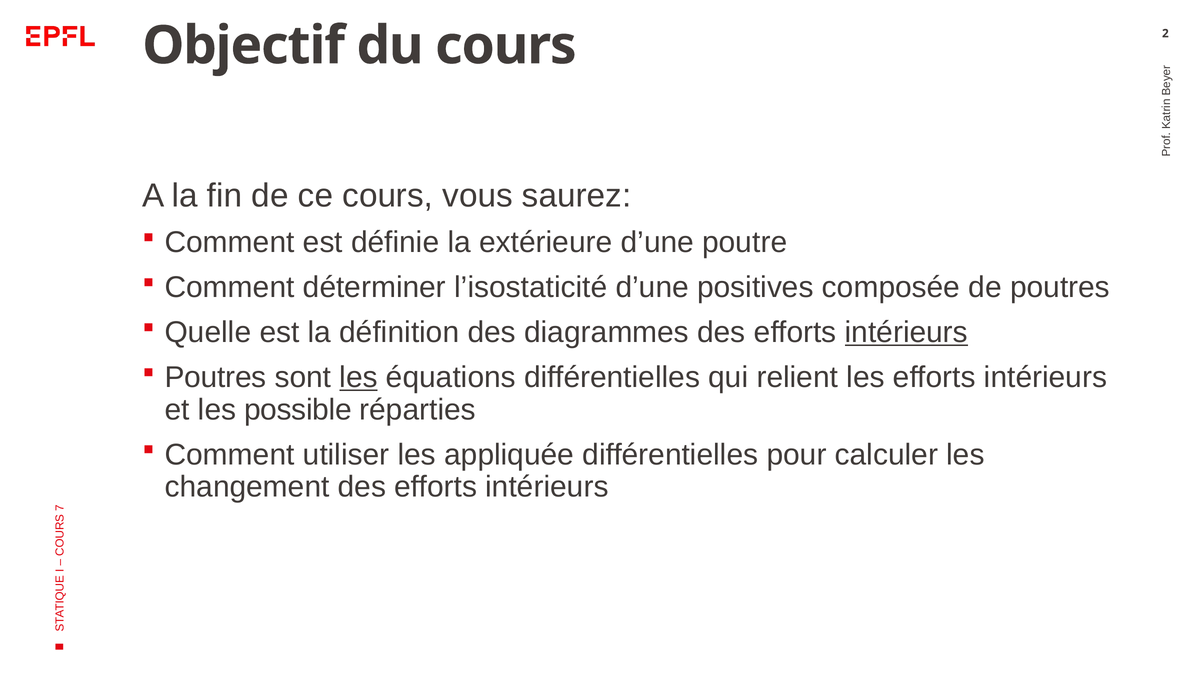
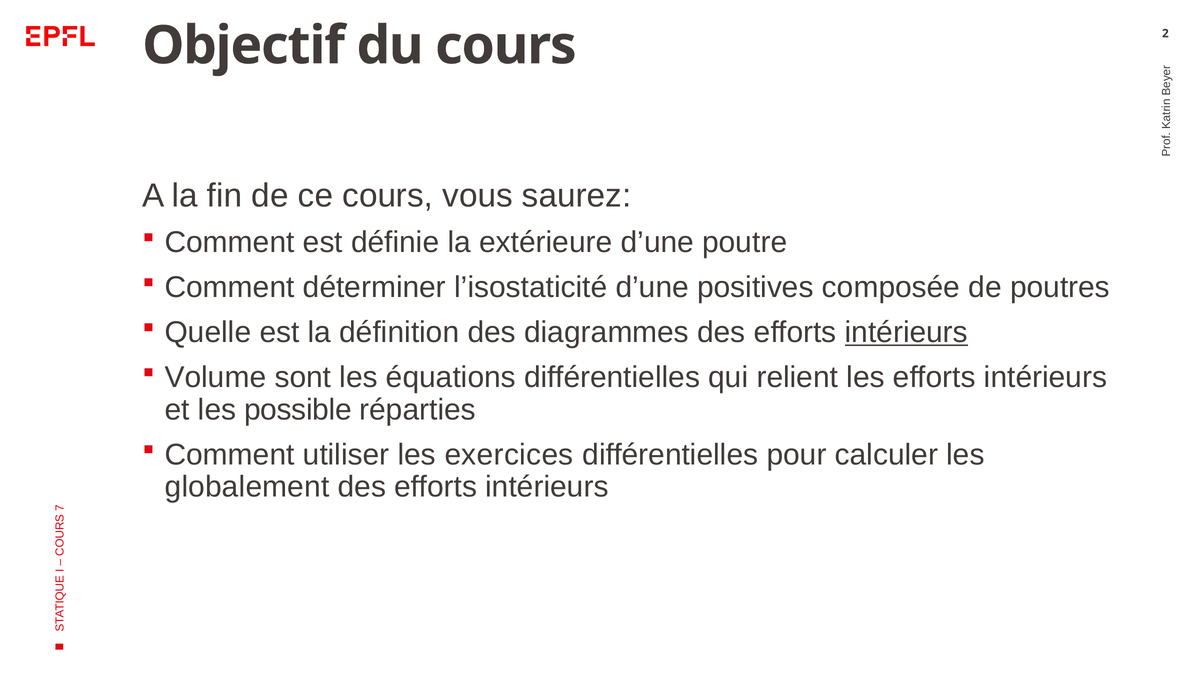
Poutres at (216, 377): Poutres -> Volume
les at (359, 377) underline: present -> none
appliquée: appliquée -> exercices
changement: changement -> globalement
